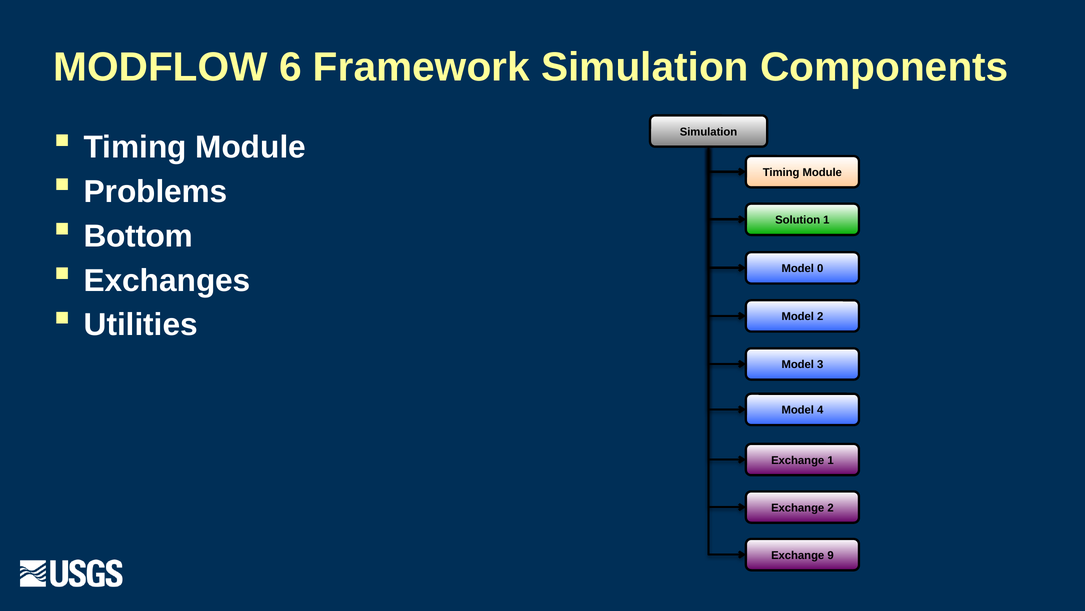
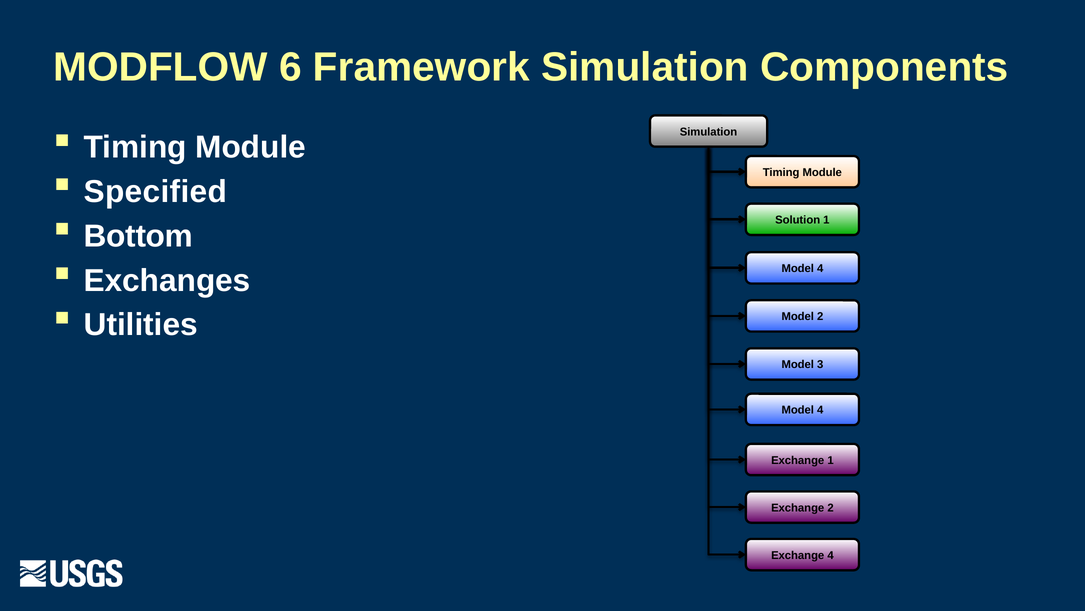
Problems: Problems -> Specified
0 at (820, 268): 0 -> 4
Exchange 9: 9 -> 4
